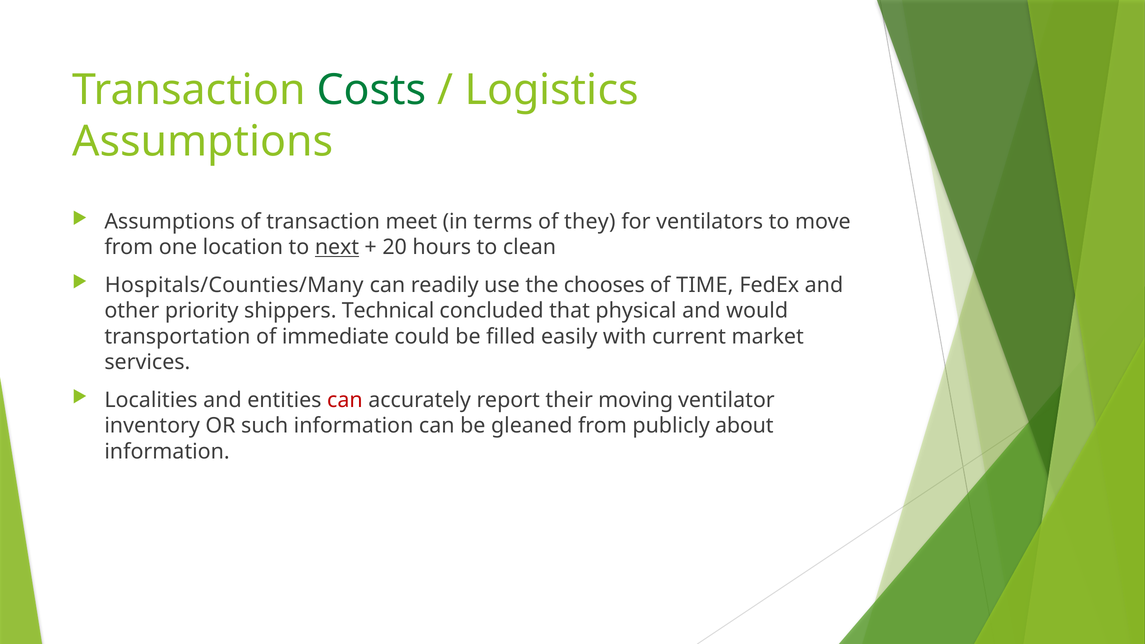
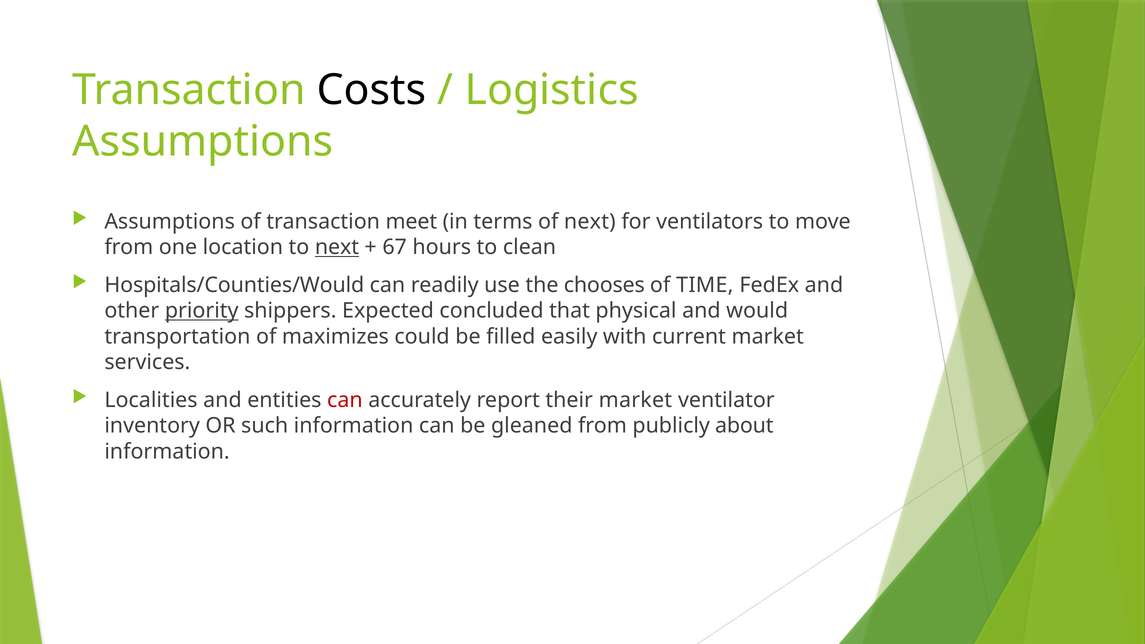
Costs colour: green -> black
of they: they -> next
20: 20 -> 67
Hospitals/Counties/Many: Hospitals/Counties/Many -> Hospitals/Counties/Would
priority underline: none -> present
Technical: Technical -> Expected
immediate: immediate -> maximizes
their moving: moving -> market
